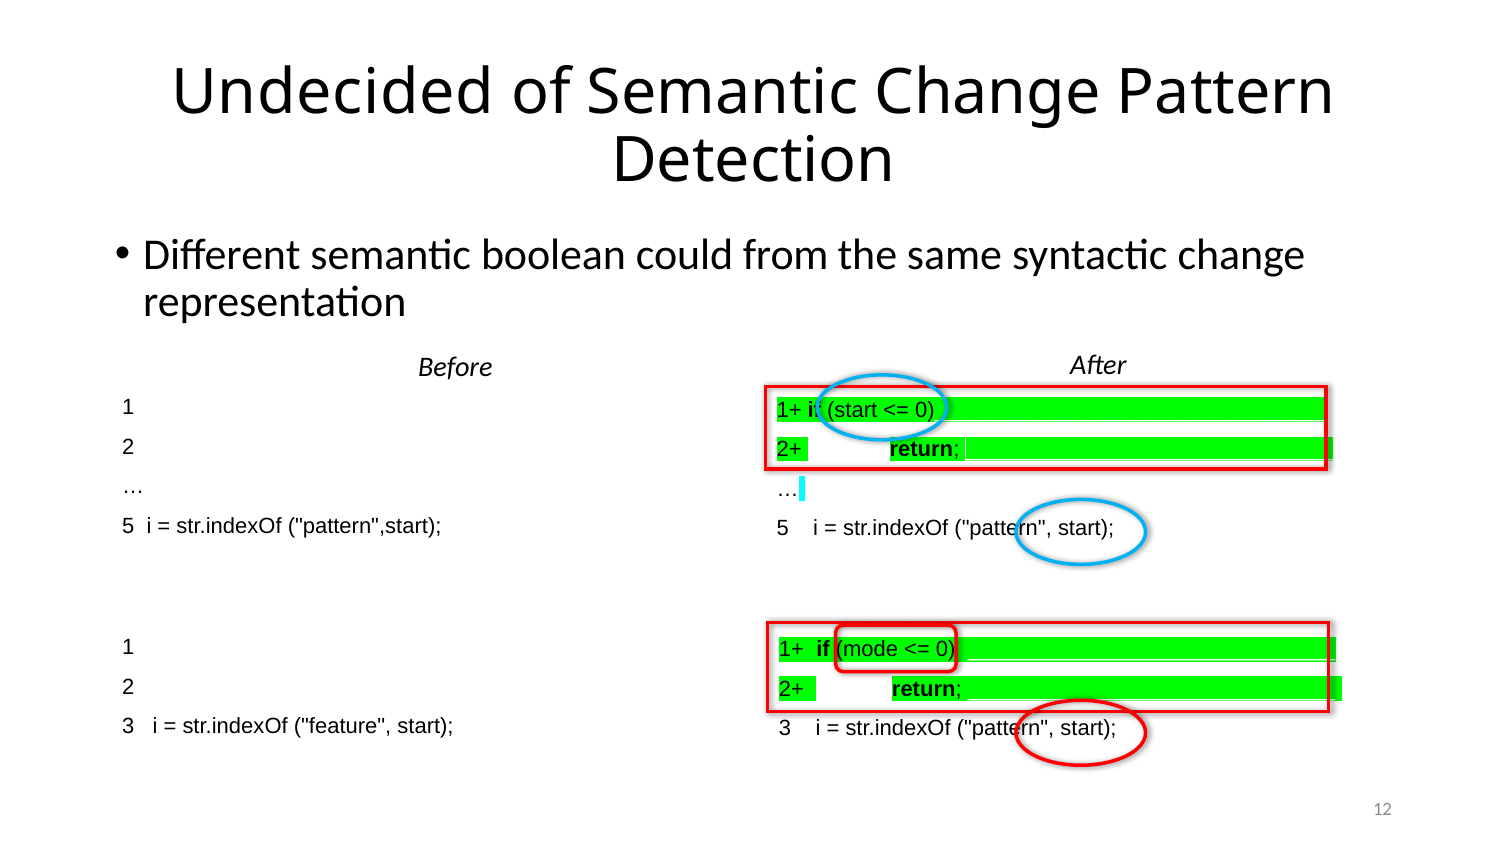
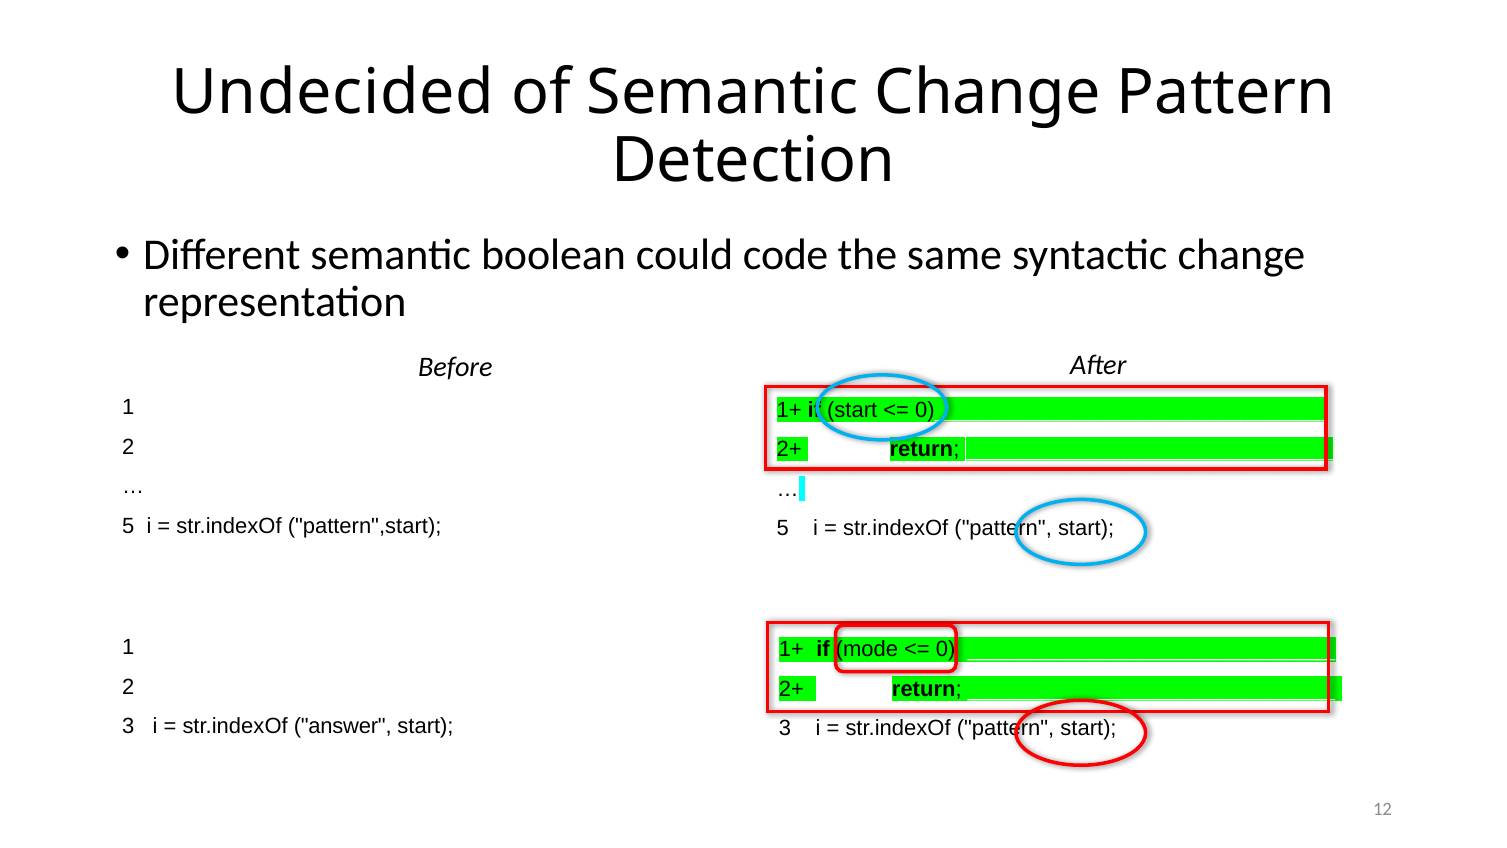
from: from -> code
feature: feature -> answer
